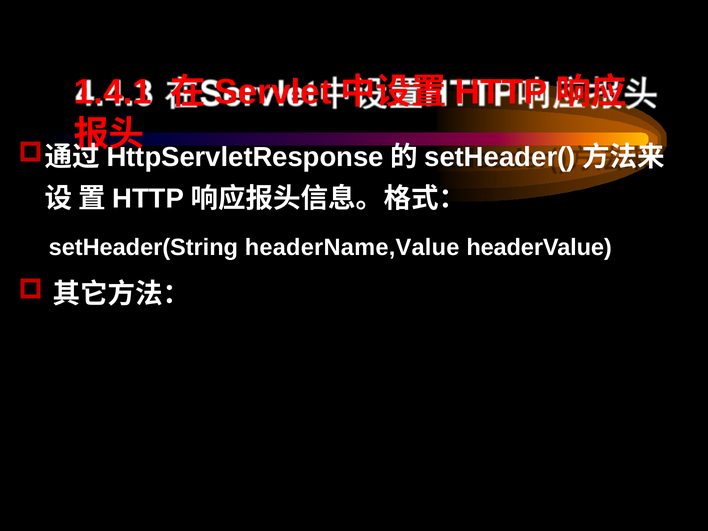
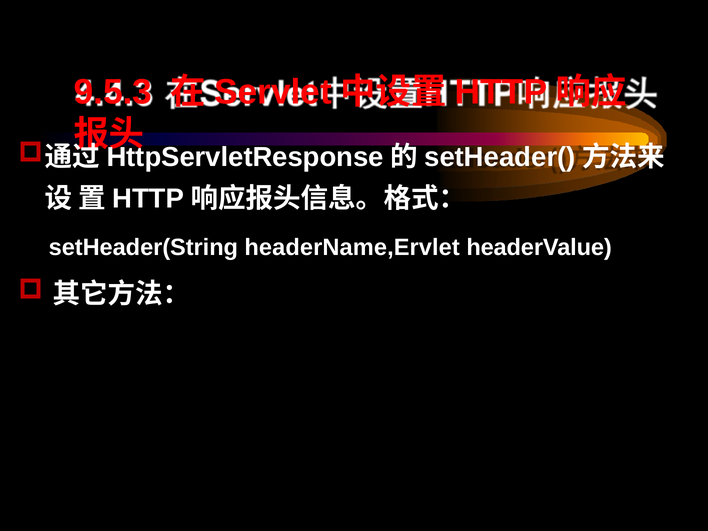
1.4.1: 1.4.1 -> 9.5.3
headerName,Value: headerName,Value -> headerName,Ervlet
